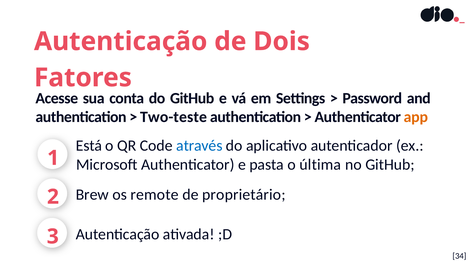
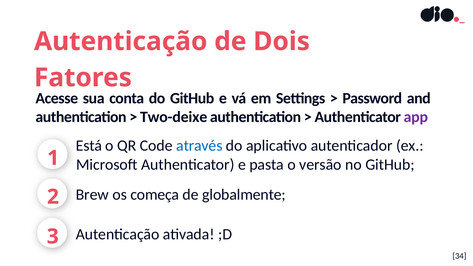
Two-teste: Two-teste -> Two-deixe
app colour: orange -> purple
última: última -> versão
remote: remote -> começa
proprietário: proprietário -> globalmente
